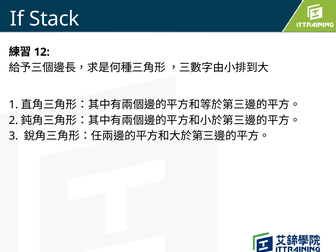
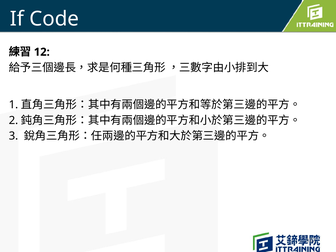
Stack: Stack -> Code
